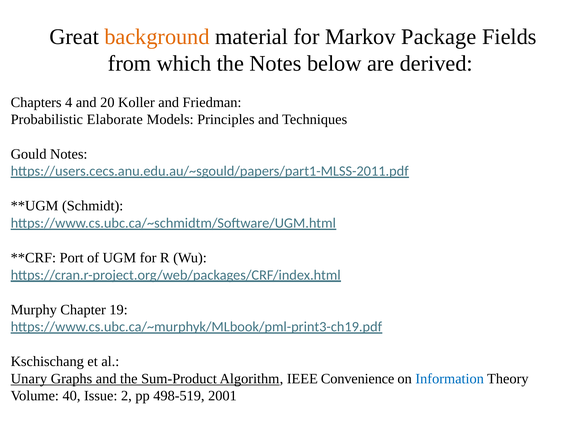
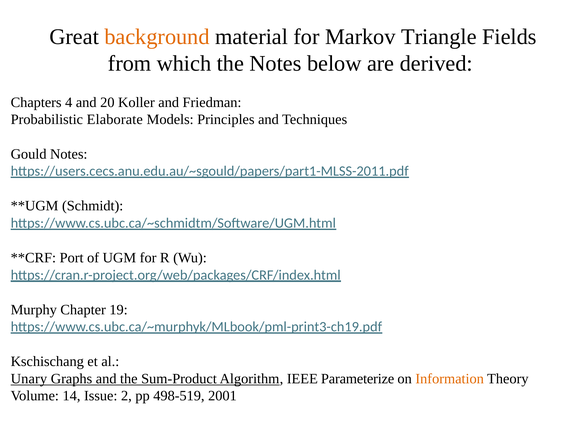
Package: Package -> Triangle
Convenience: Convenience -> Parameterize
Information colour: blue -> orange
40: 40 -> 14
